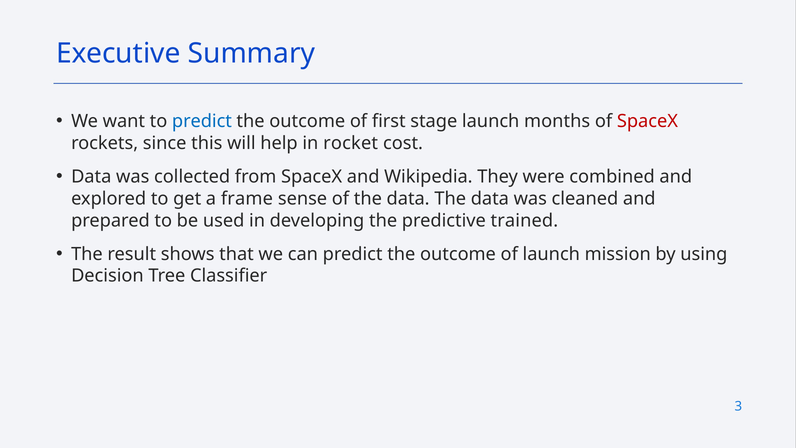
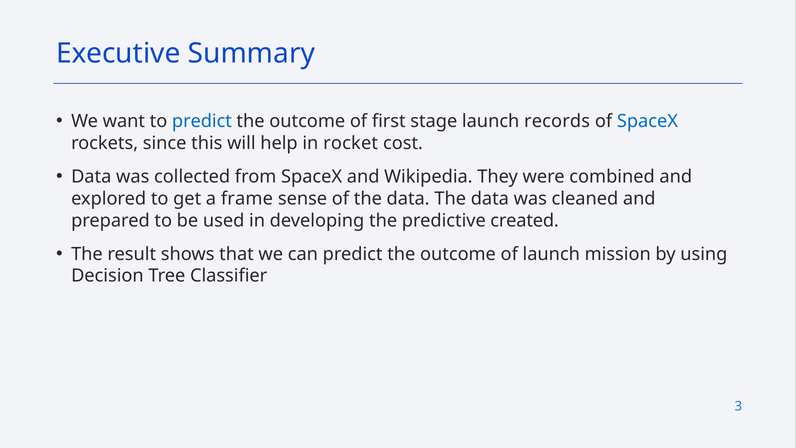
months: months -> records
SpaceX at (647, 121) colour: red -> blue
trained: trained -> created
